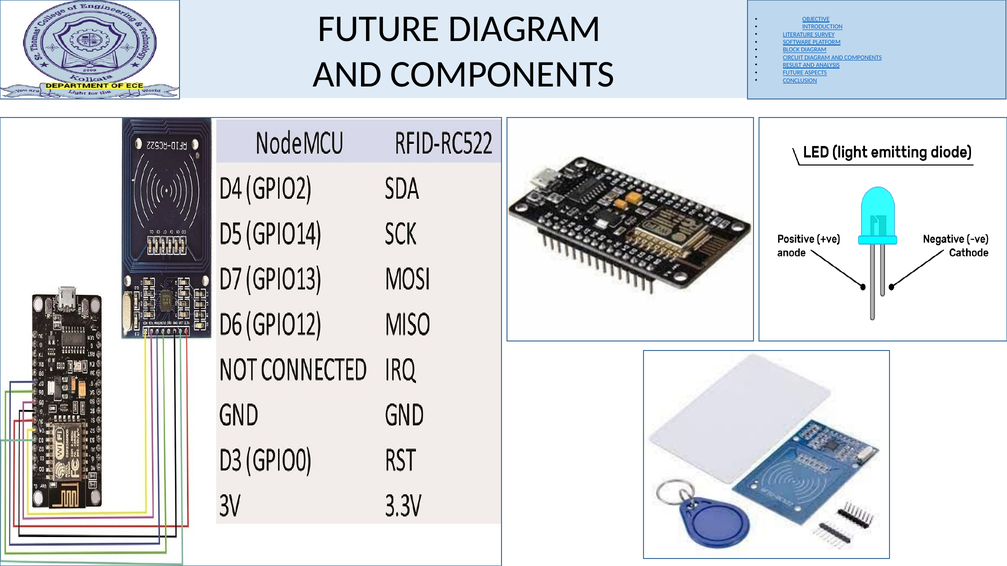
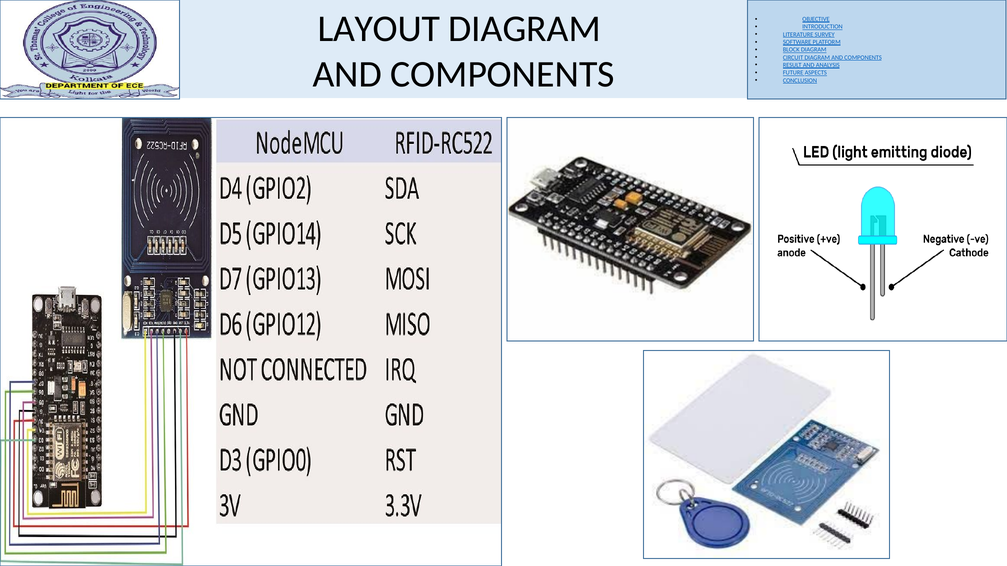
FUTURE at (379, 29): FUTURE -> LAYOUT
